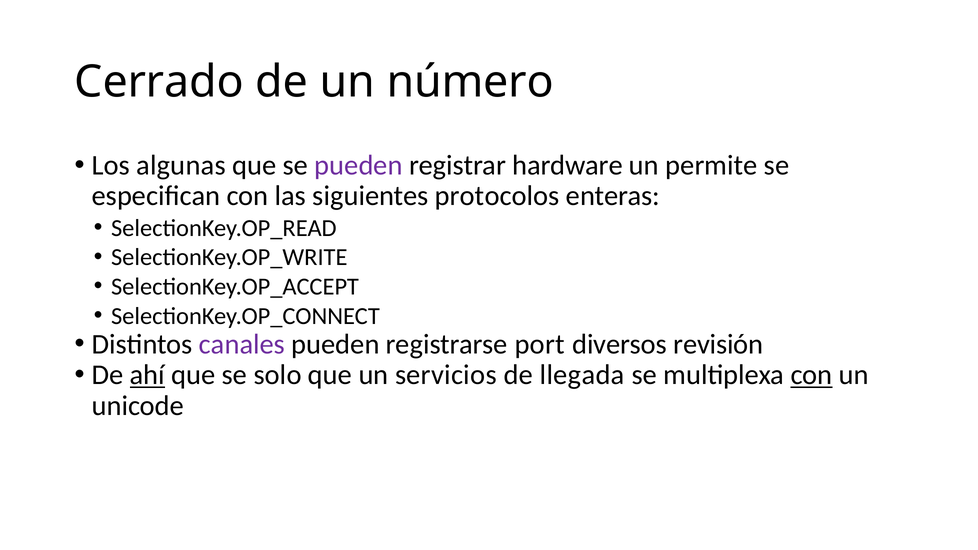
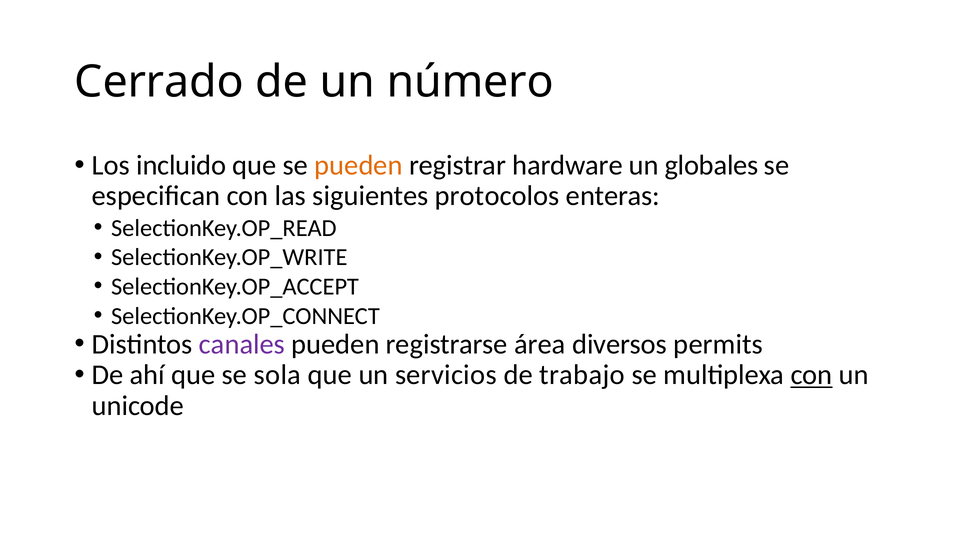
algunas: algunas -> incluido
pueden at (359, 165) colour: purple -> orange
permite: permite -> globales
port: port -> área
revisión: revisión -> permits
ahí underline: present -> none
solo: solo -> sola
llegada: llegada -> trabajo
